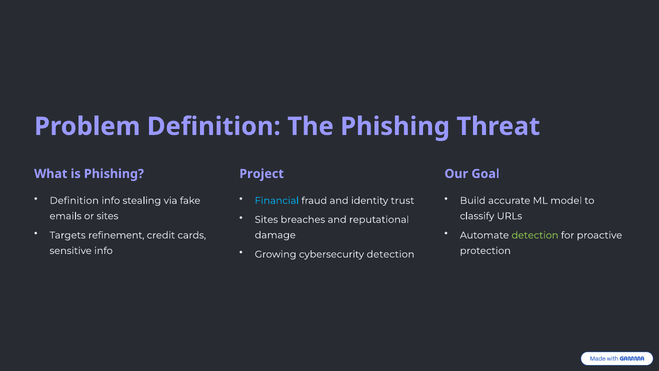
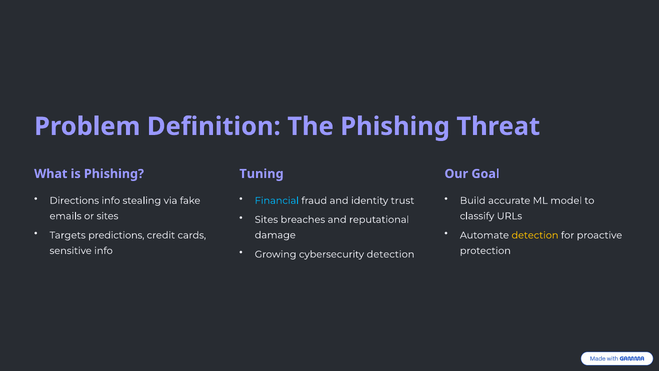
Project: Project -> Tuning
Definition at (74, 200): Definition -> Directions
refinement: refinement -> predictions
detection at (535, 235) colour: light green -> yellow
